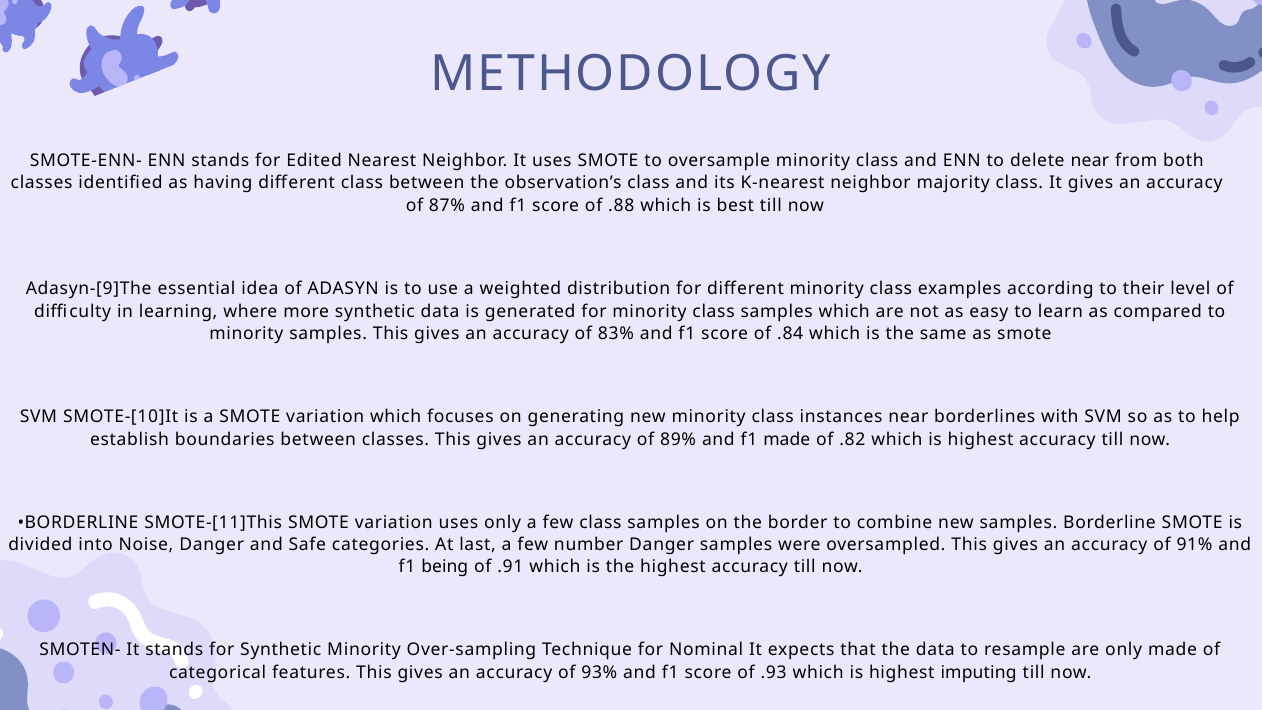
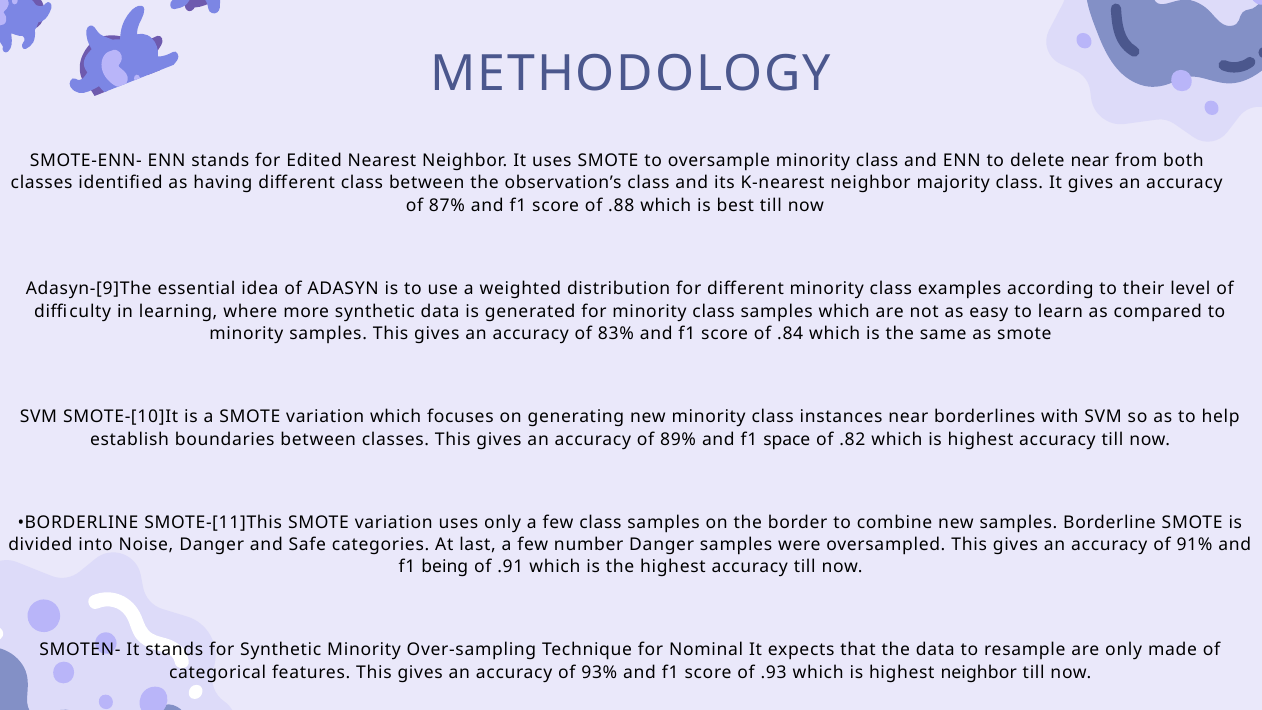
f1 made: made -> space
highest imputing: imputing -> neighbor
